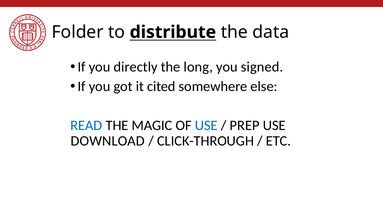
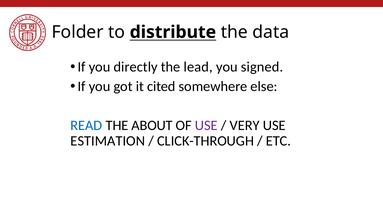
long: long -> lead
MAGIC: MAGIC -> ABOUT
USE at (206, 126) colour: blue -> purple
PREP: PREP -> VERY
DOWNLOAD: DOWNLOAD -> ESTIMATION
